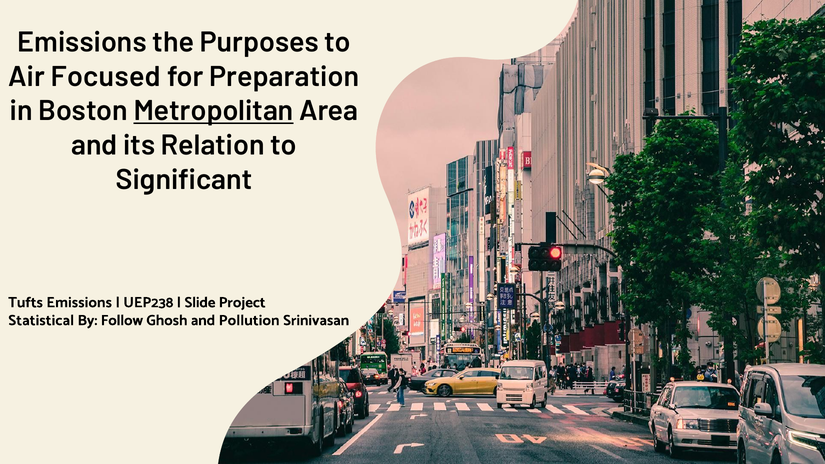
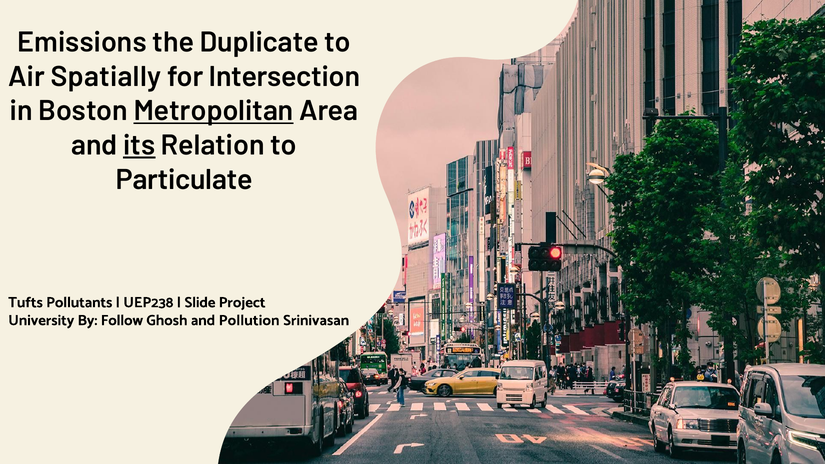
Purposes: Purposes -> Duplicate
Focused: Focused -> Spatially
Preparation: Preparation -> Intersection
its underline: none -> present
Significant: Significant -> Particulate
Tufts Emissions: Emissions -> Pollutants
Statistical: Statistical -> University
